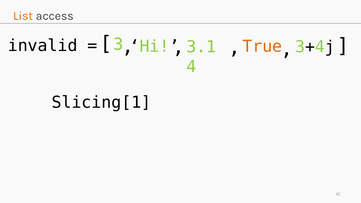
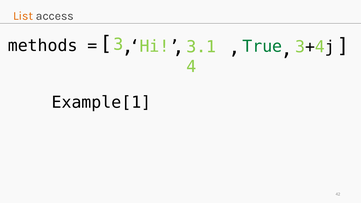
invalid: invalid -> methods
True colour: orange -> green
Slicing[1: Slicing[1 -> Example[1
